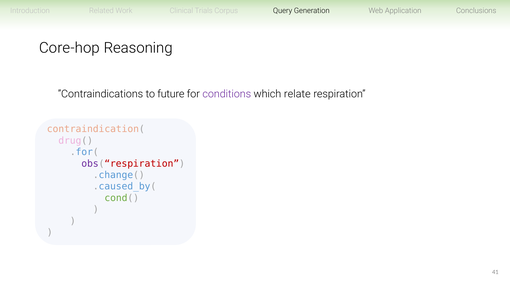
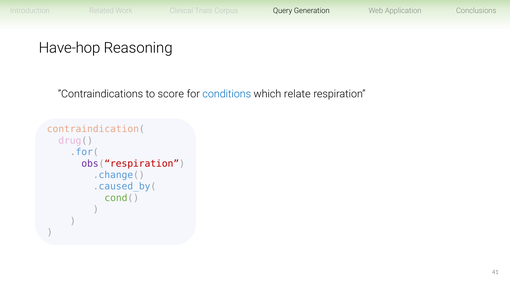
Core-hop: Core-hop -> Have-hop
future: future -> score
conditions colour: purple -> blue
